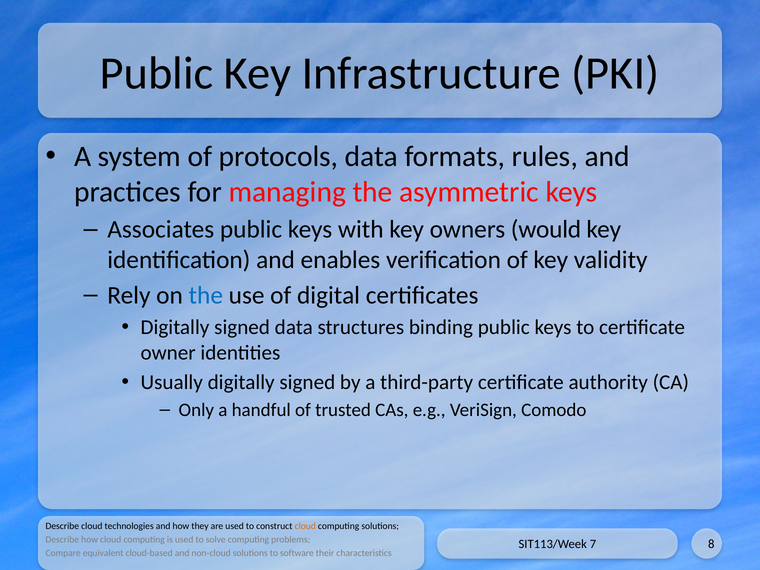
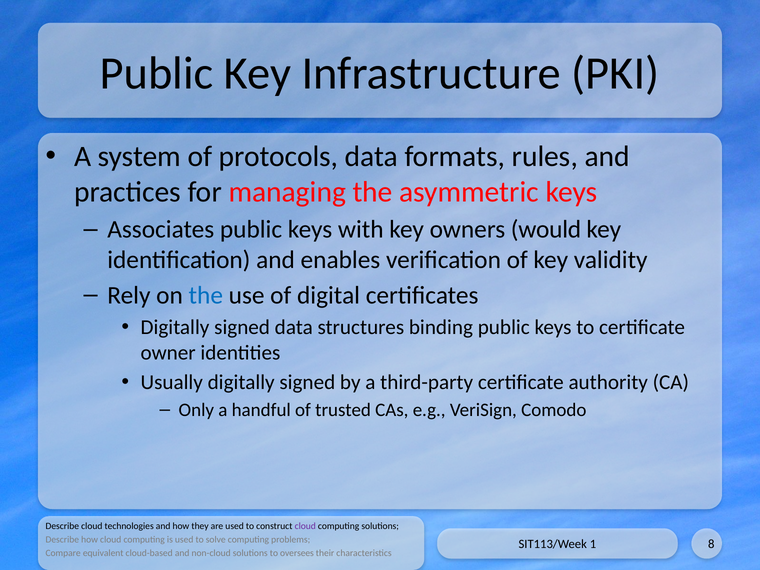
cloud at (305, 526) colour: orange -> purple
7: 7 -> 1
software: software -> oversees
